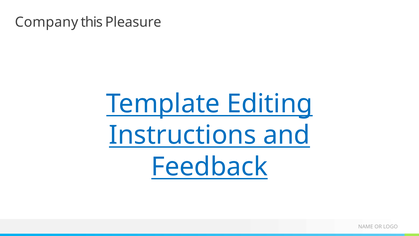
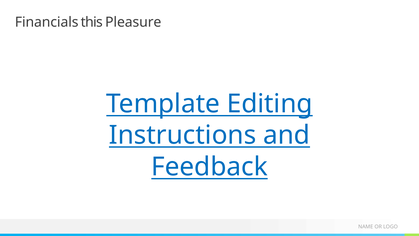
Company: Company -> Financials
